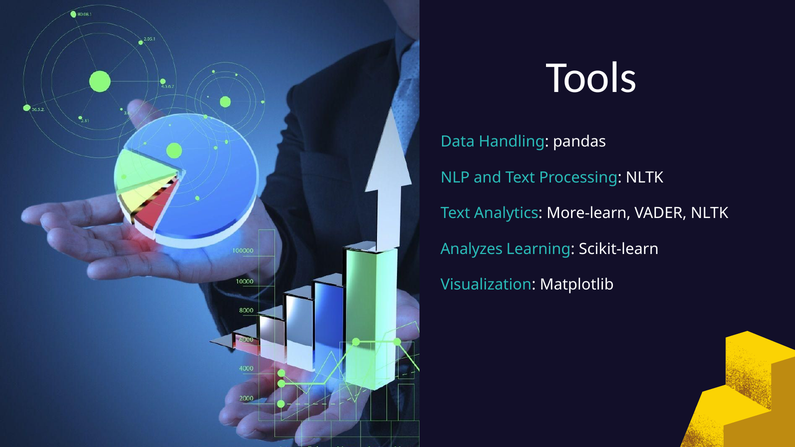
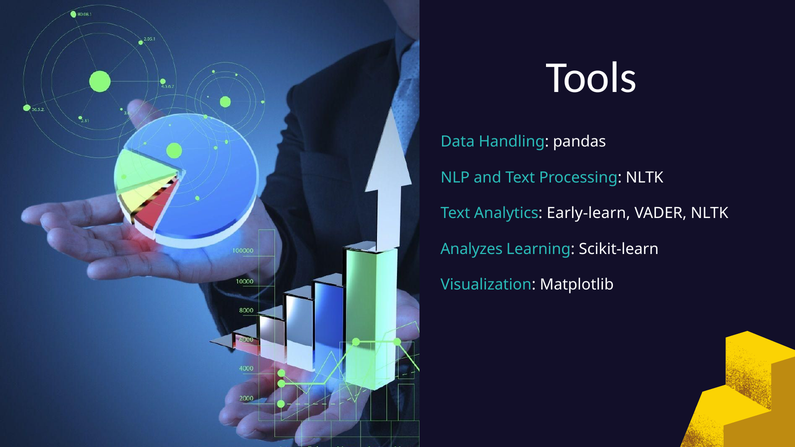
More-learn: More-learn -> Early-learn
